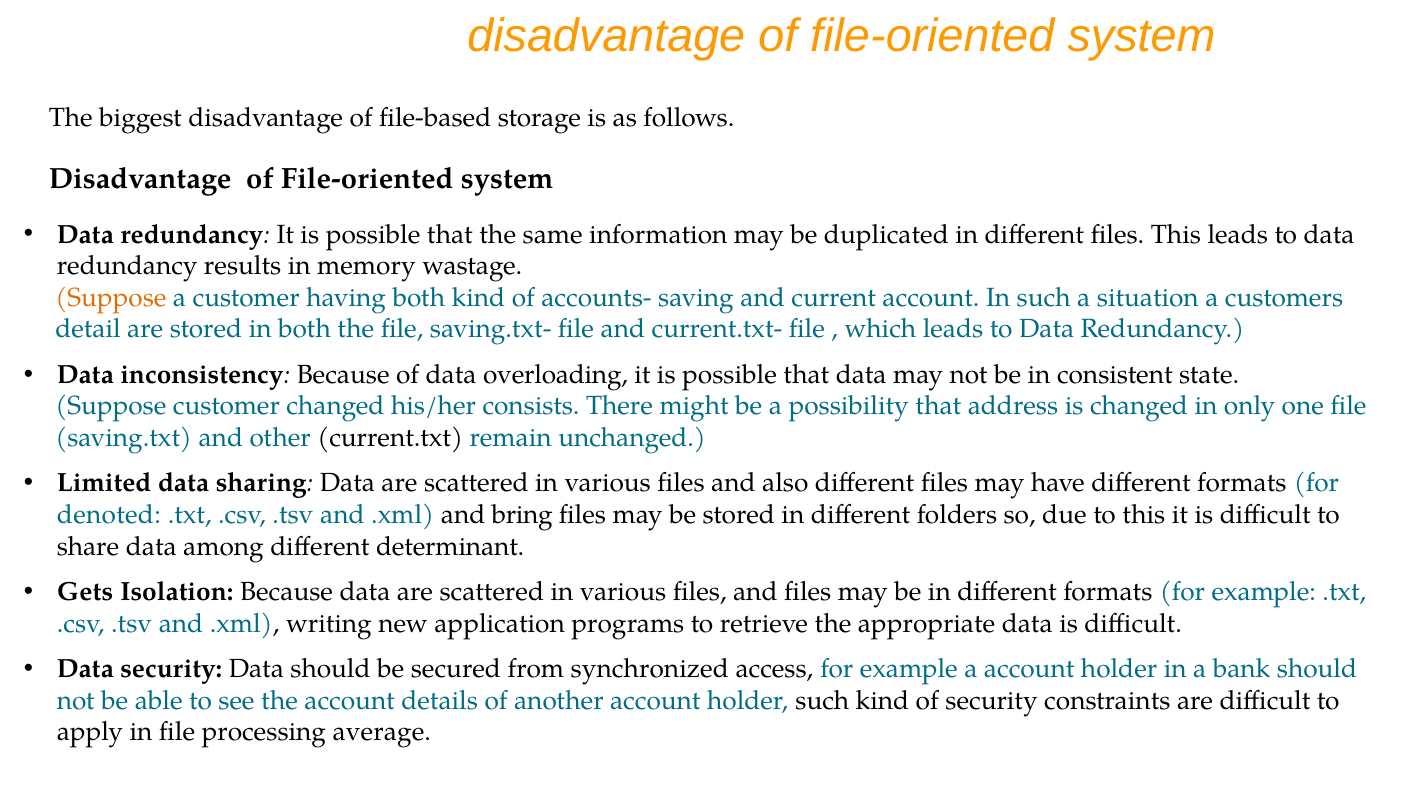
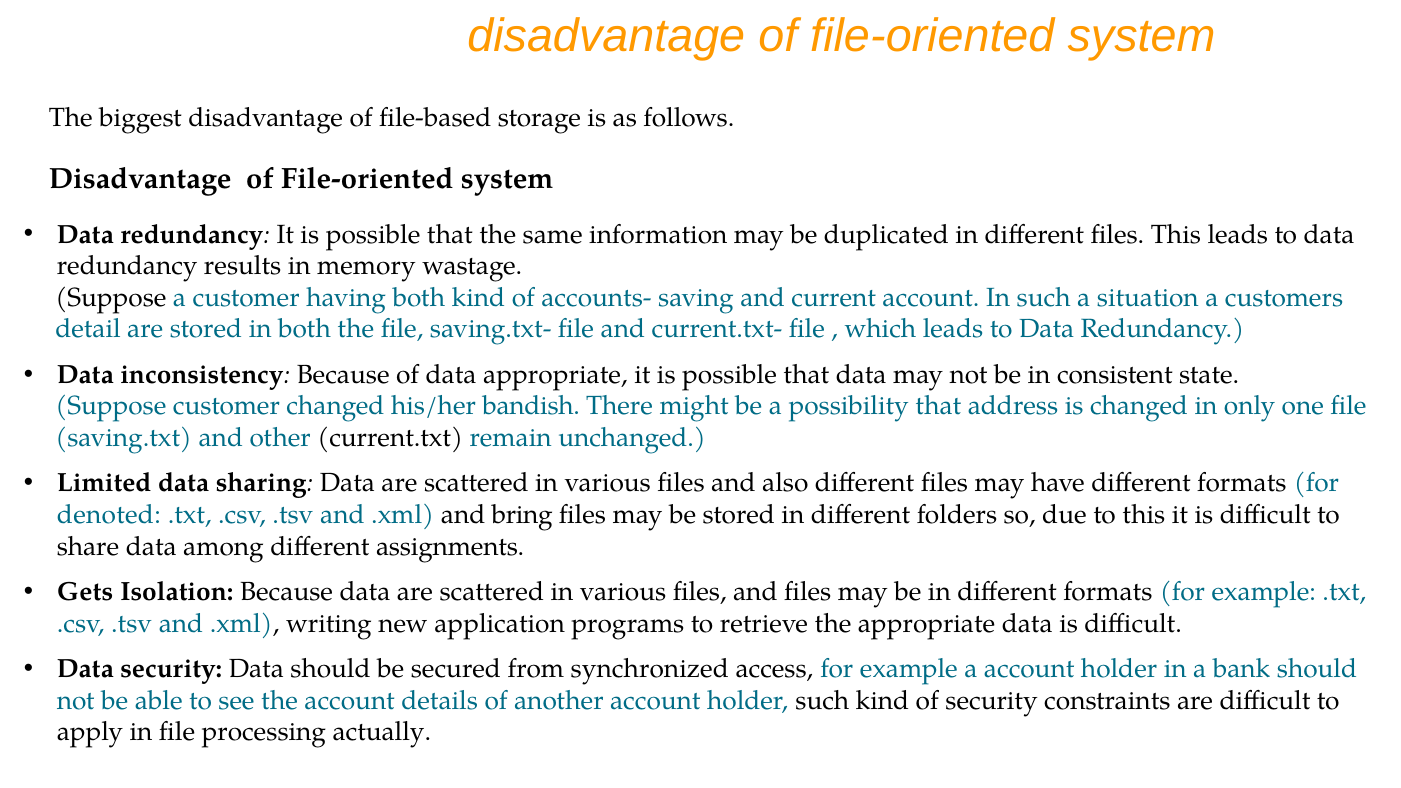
Suppose at (111, 298) colour: orange -> black
data overloading: overloading -> appropriate
consists: consists -> bandish
determinant: determinant -> assignments
average: average -> actually
